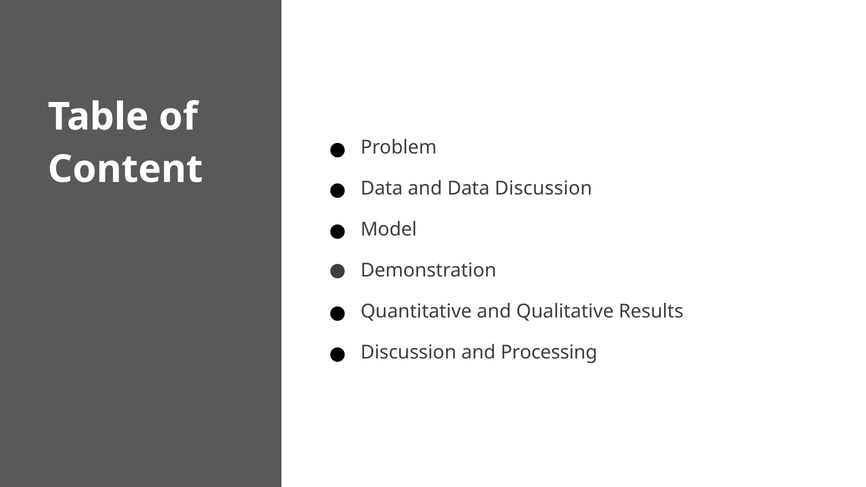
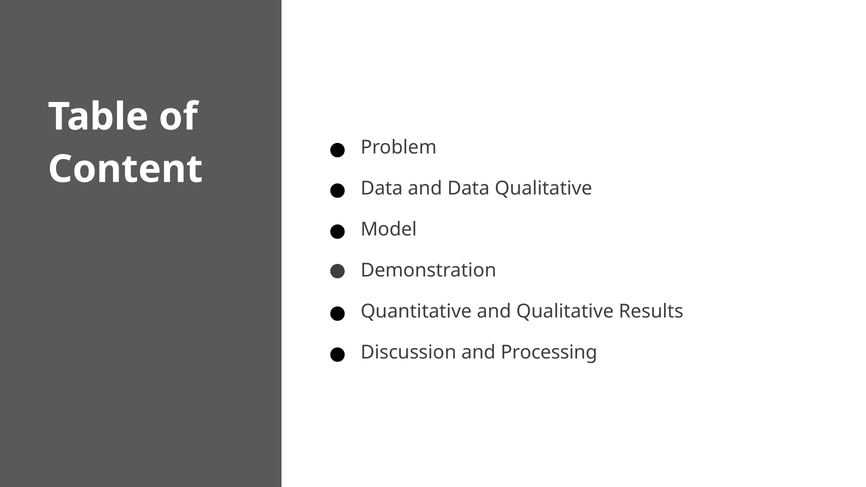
Data Discussion: Discussion -> Qualitative
